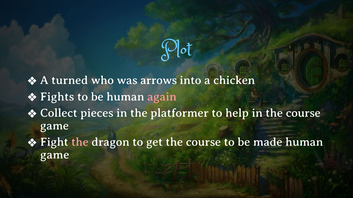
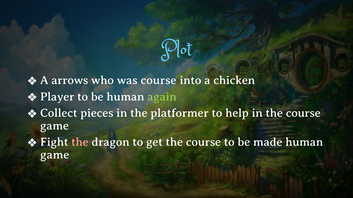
turned: turned -> arrows
was arrows: arrows -> course
Fights: Fights -> Player
again colour: pink -> light green
